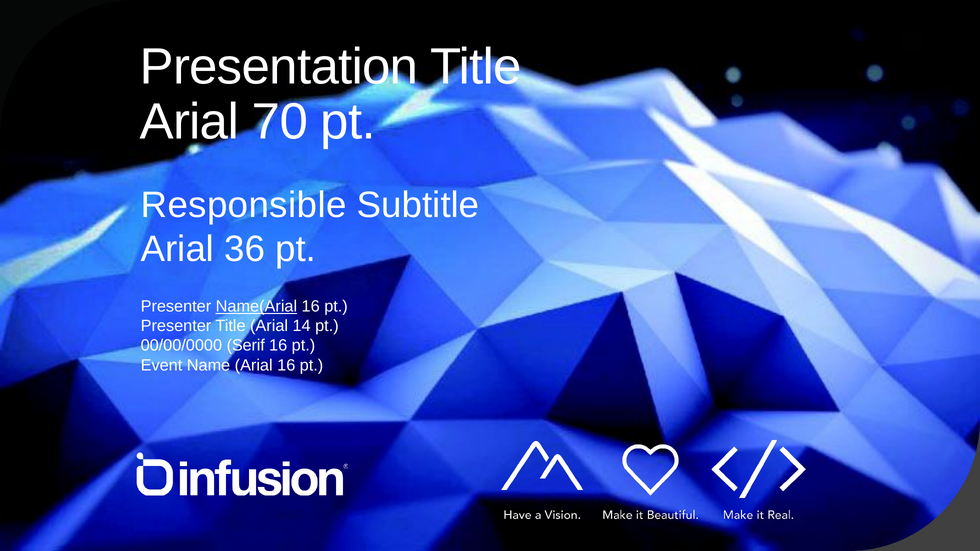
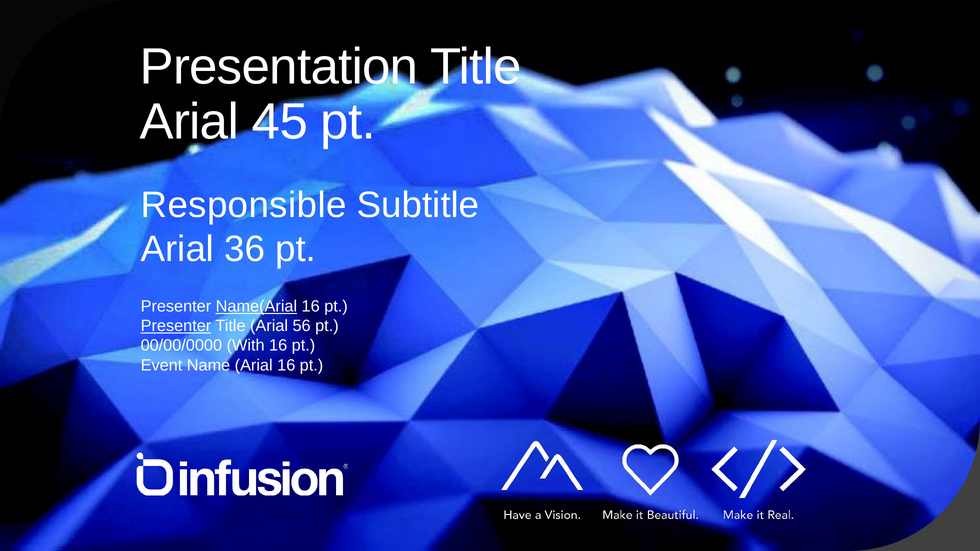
70: 70 -> 45
Presenter at (176, 326) underline: none -> present
14: 14 -> 56
Serif: Serif -> With
